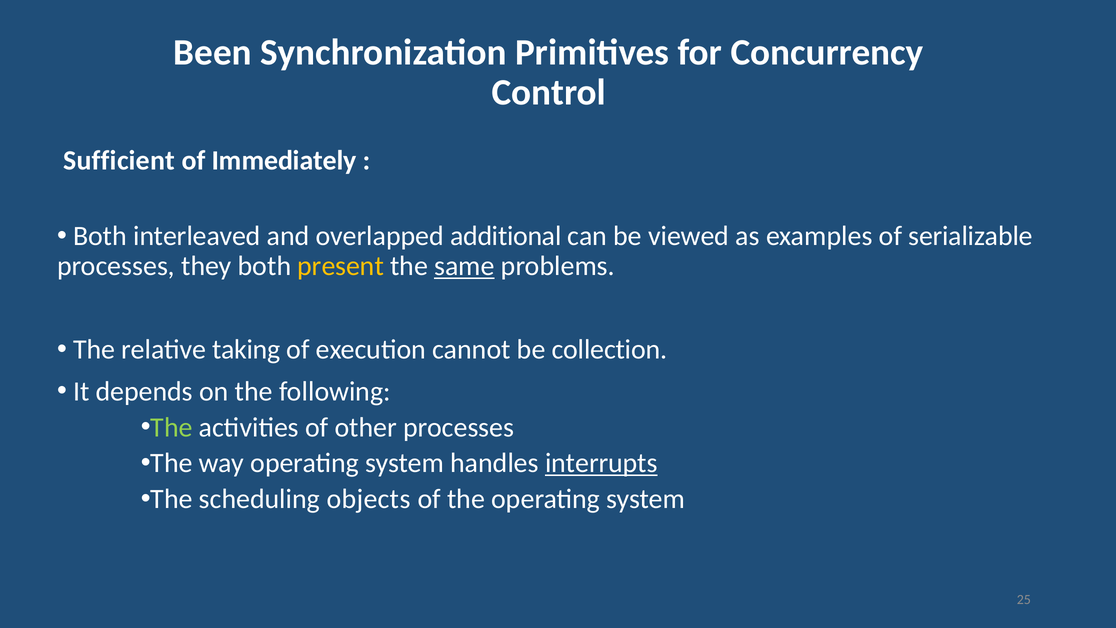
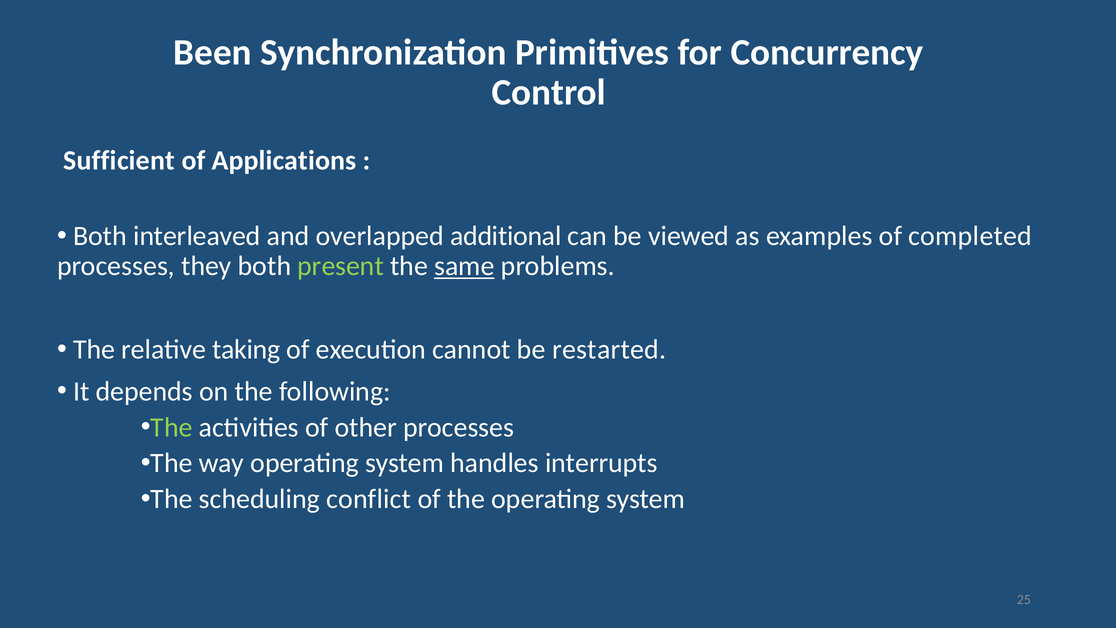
Immediately: Immediately -> Applications
serializable: serializable -> completed
present colour: yellow -> light green
collection: collection -> restarted
interrupts underline: present -> none
objects: objects -> conflict
